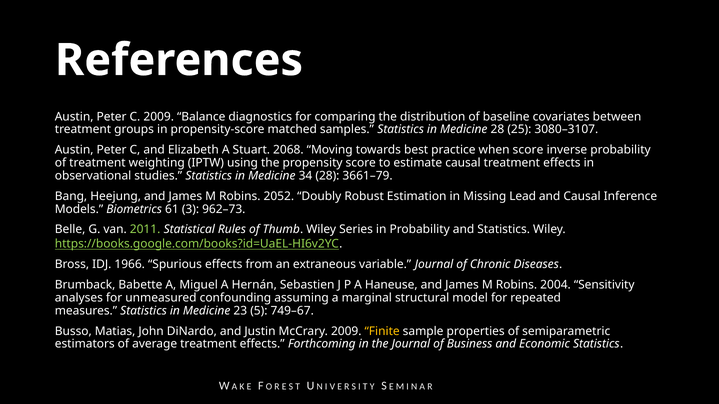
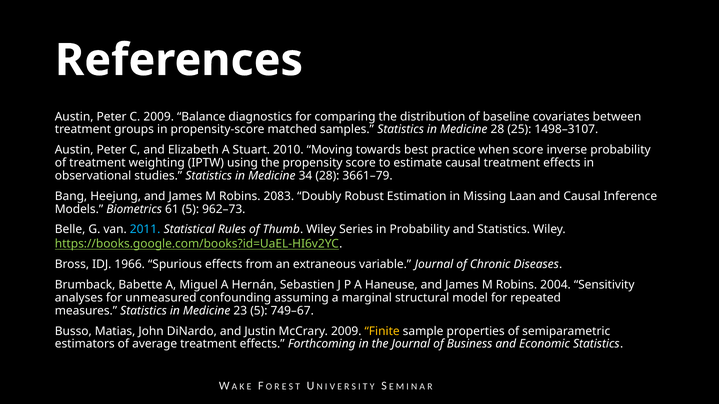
3080–3107: 3080–3107 -> 1498–3107
2068: 2068 -> 2010
2052: 2052 -> 2083
Lead: Lead -> Laan
61 3: 3 -> 5
2011 colour: light green -> light blue
